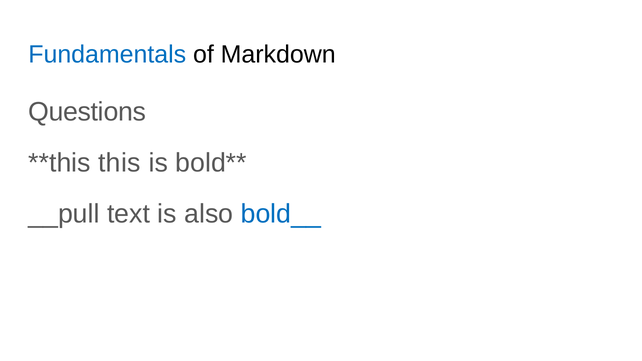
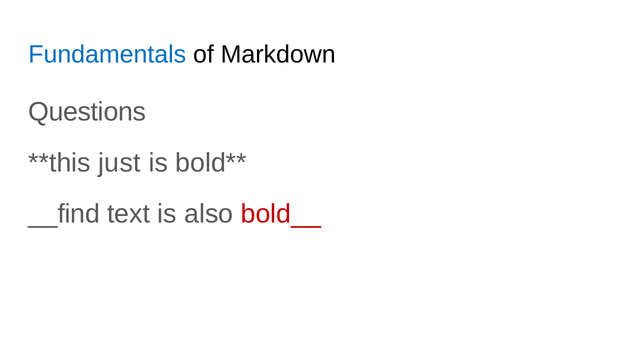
this: this -> just
__pull: __pull -> __find
bold__ colour: blue -> red
